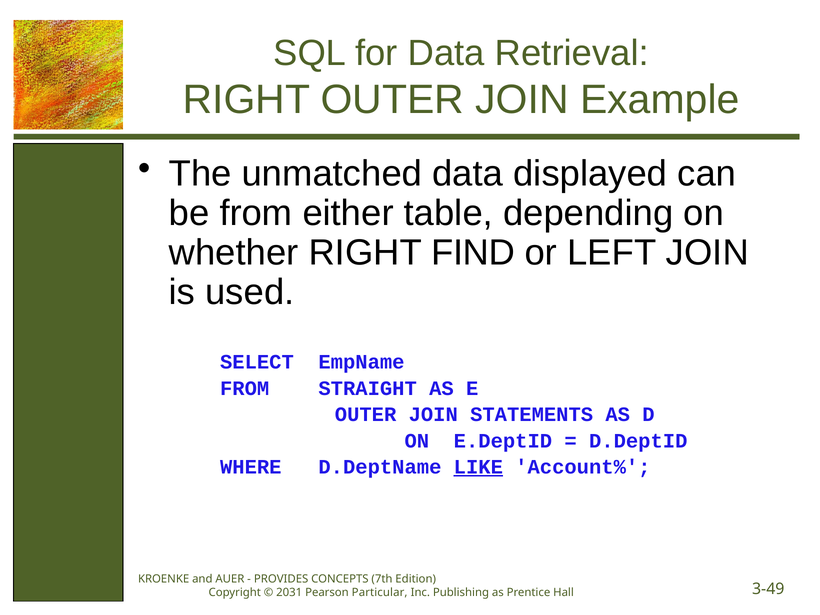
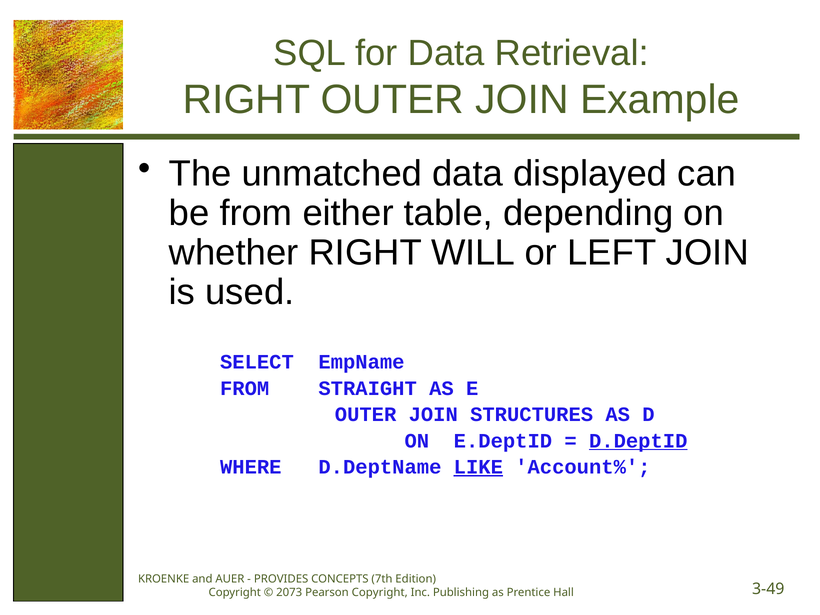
FIND: FIND -> WILL
STATEMENTS: STATEMENTS -> STRUCTURES
D.DeptID underline: none -> present
2031: 2031 -> 2073
Pearson Particular: Particular -> Copyright
